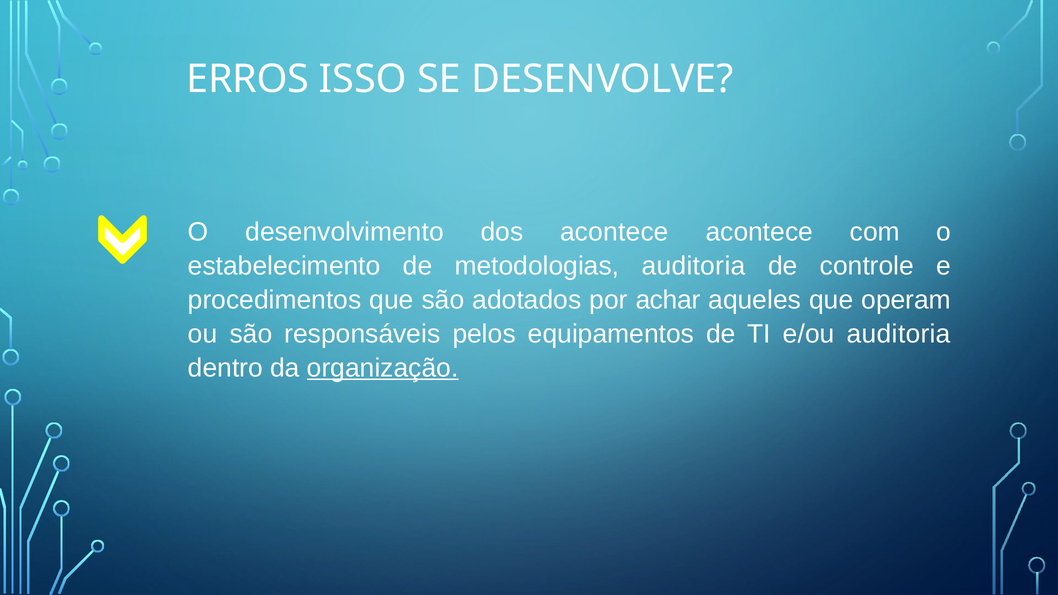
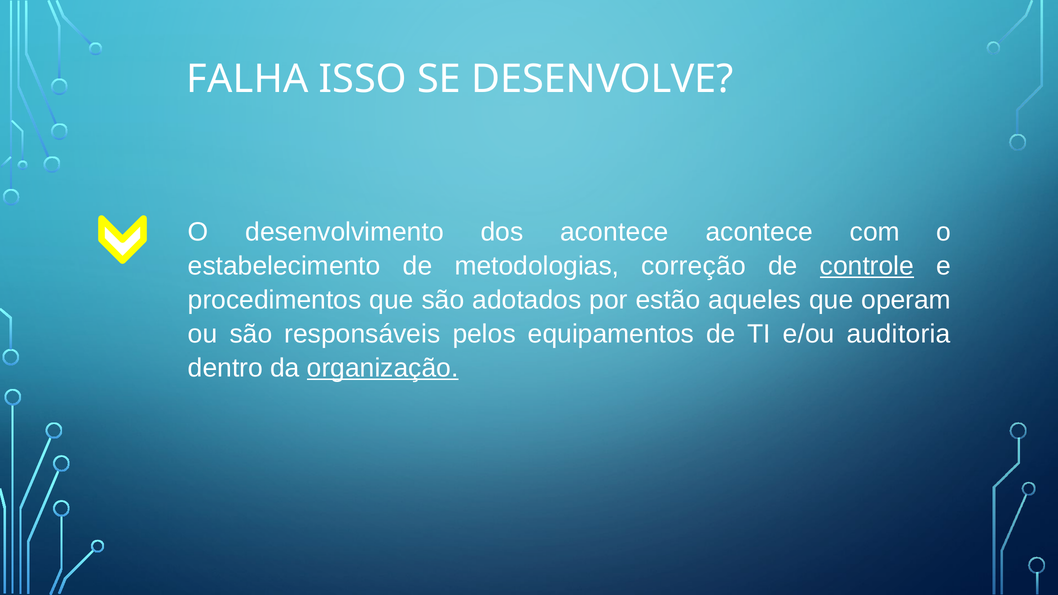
ERROS: ERROS -> FALHA
metodologias auditoria: auditoria -> correção
controle underline: none -> present
achar: achar -> estão
